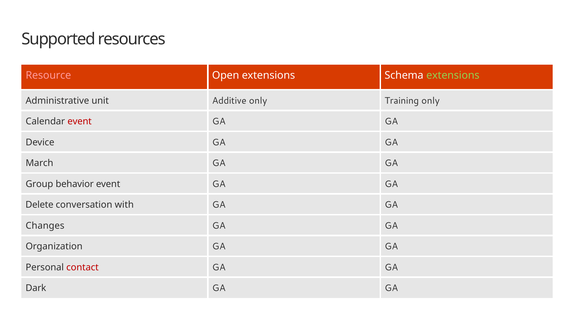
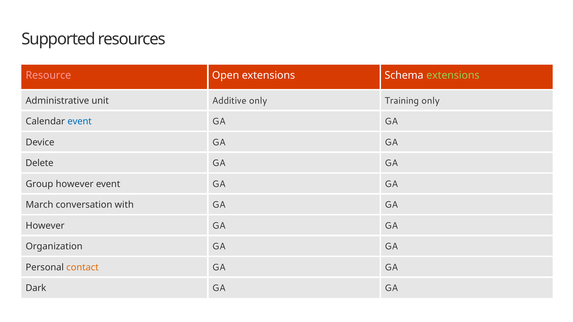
event at (80, 122) colour: red -> blue
March: March -> Delete
Group behavior: behavior -> however
Delete: Delete -> March
Changes at (45, 226): Changes -> However
contact colour: red -> orange
